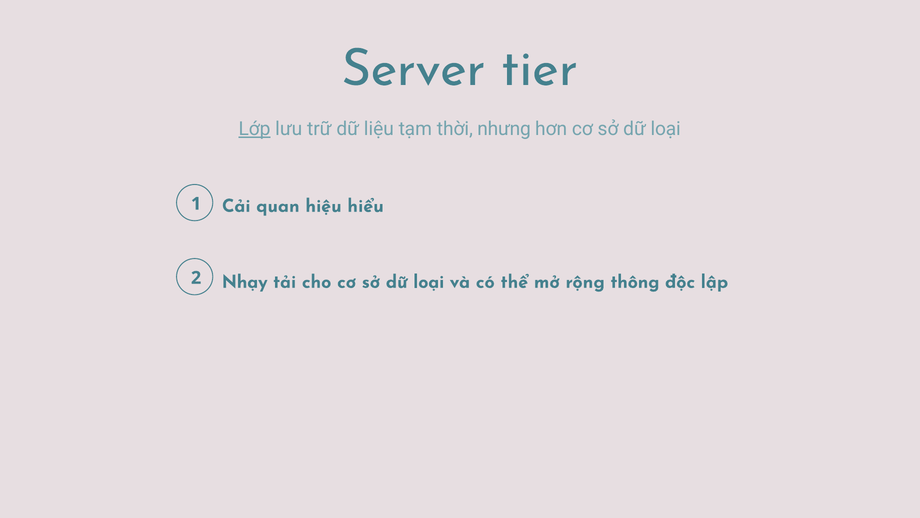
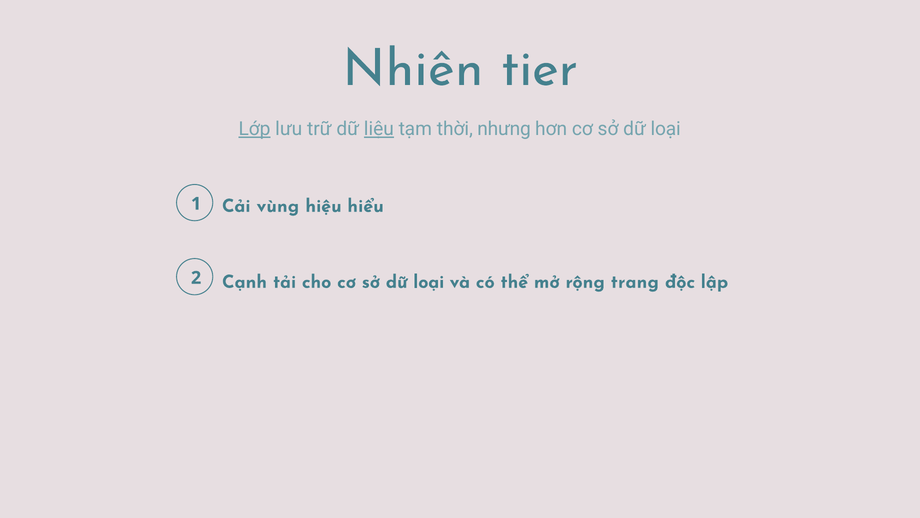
Server: Server -> Nhiên
liệu underline: none -> present
quan: quan -> vùng
Nhạy: Nhạy -> Cạnh
thông: thông -> trang
